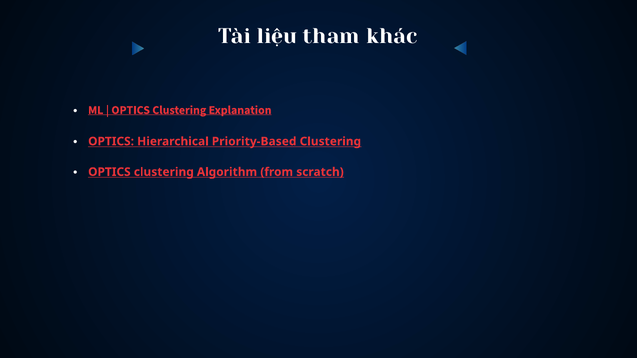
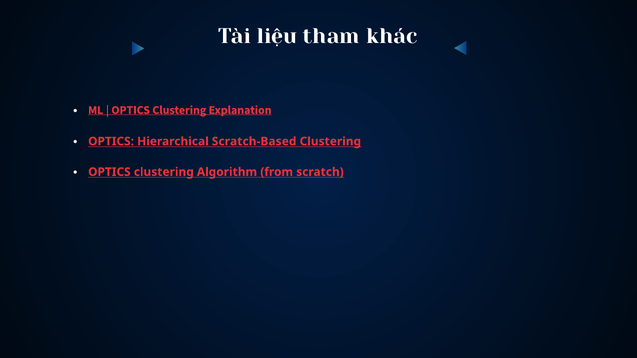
Priority-Based: Priority-Based -> Scratch-Based
